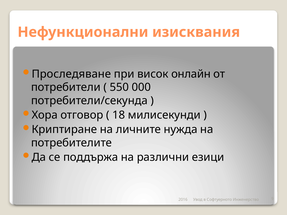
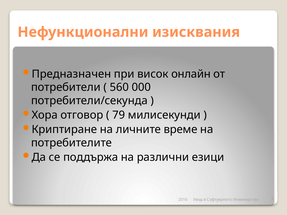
Проследяване: Проследяване -> Предназначен
550: 550 -> 560
18: 18 -> 79
нужда: нужда -> време
